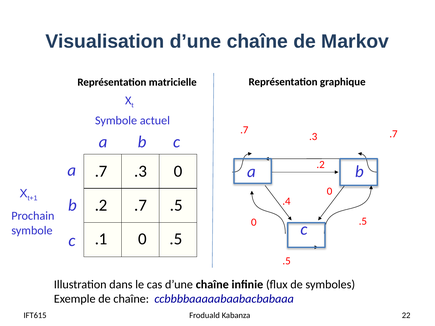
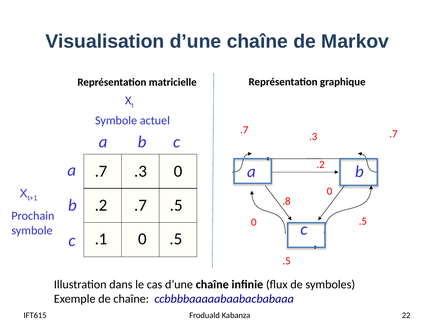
.4: .4 -> .8
